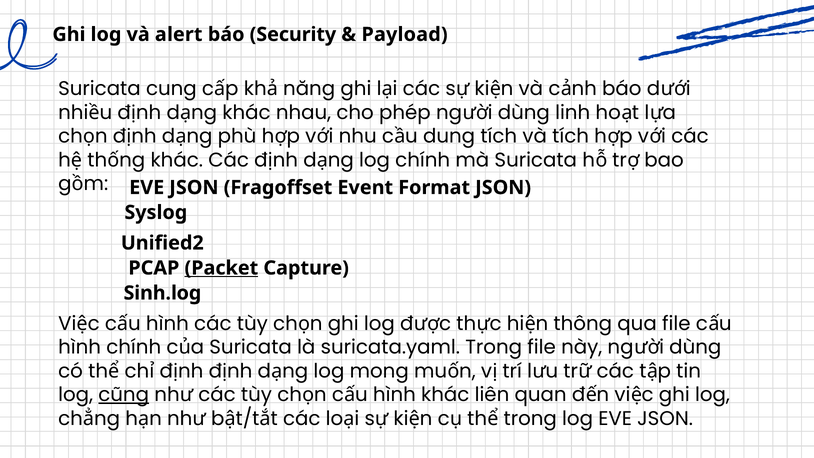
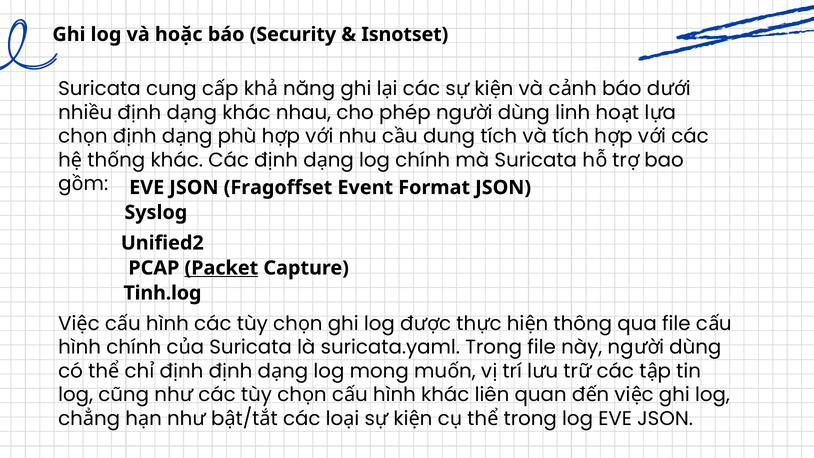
alert: alert -> hoặc
Payload: Payload -> Isnotset
Sinh.log: Sinh.log -> Tinh.log
cũng underline: present -> none
